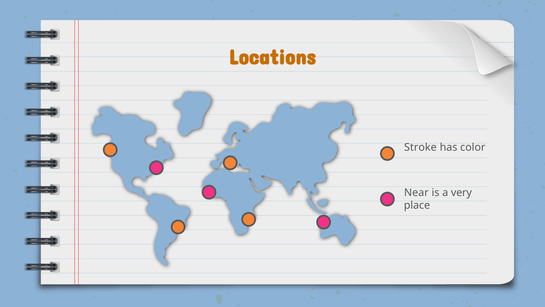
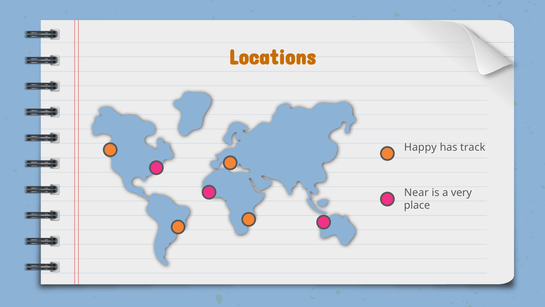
Stroke: Stroke -> Happy
color: color -> track
